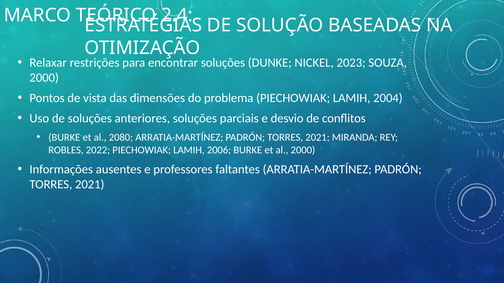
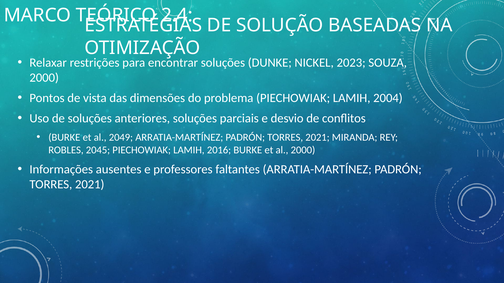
2080: 2080 -> 2049
2022: 2022 -> 2045
2006: 2006 -> 2016
